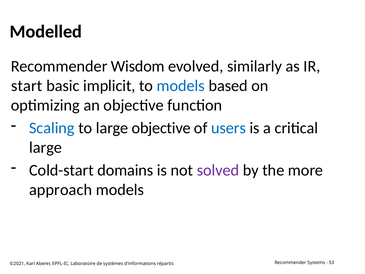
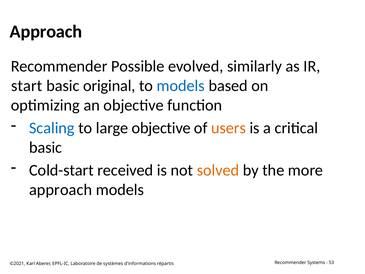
Modelled at (46, 32): Modelled -> Approach
Wisdom: Wisdom -> Possible
implicit: implicit -> original
users colour: blue -> orange
large at (46, 147): large -> basic
domains: domains -> received
solved colour: purple -> orange
